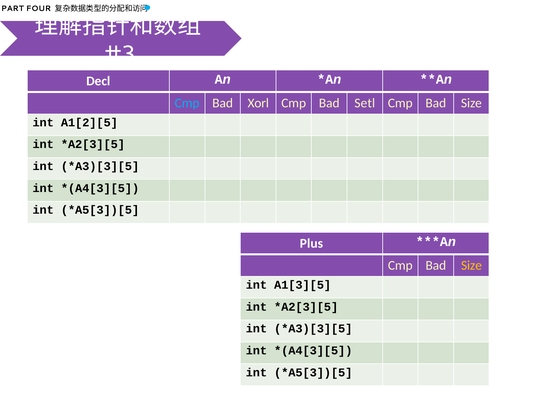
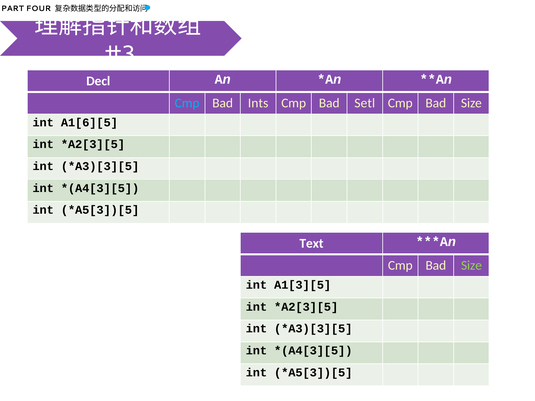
Xorl: Xorl -> Ints
A1[2][5: A1[2][5 -> A1[6][5
Plus: Plus -> Text
Size at (471, 265) colour: yellow -> light green
